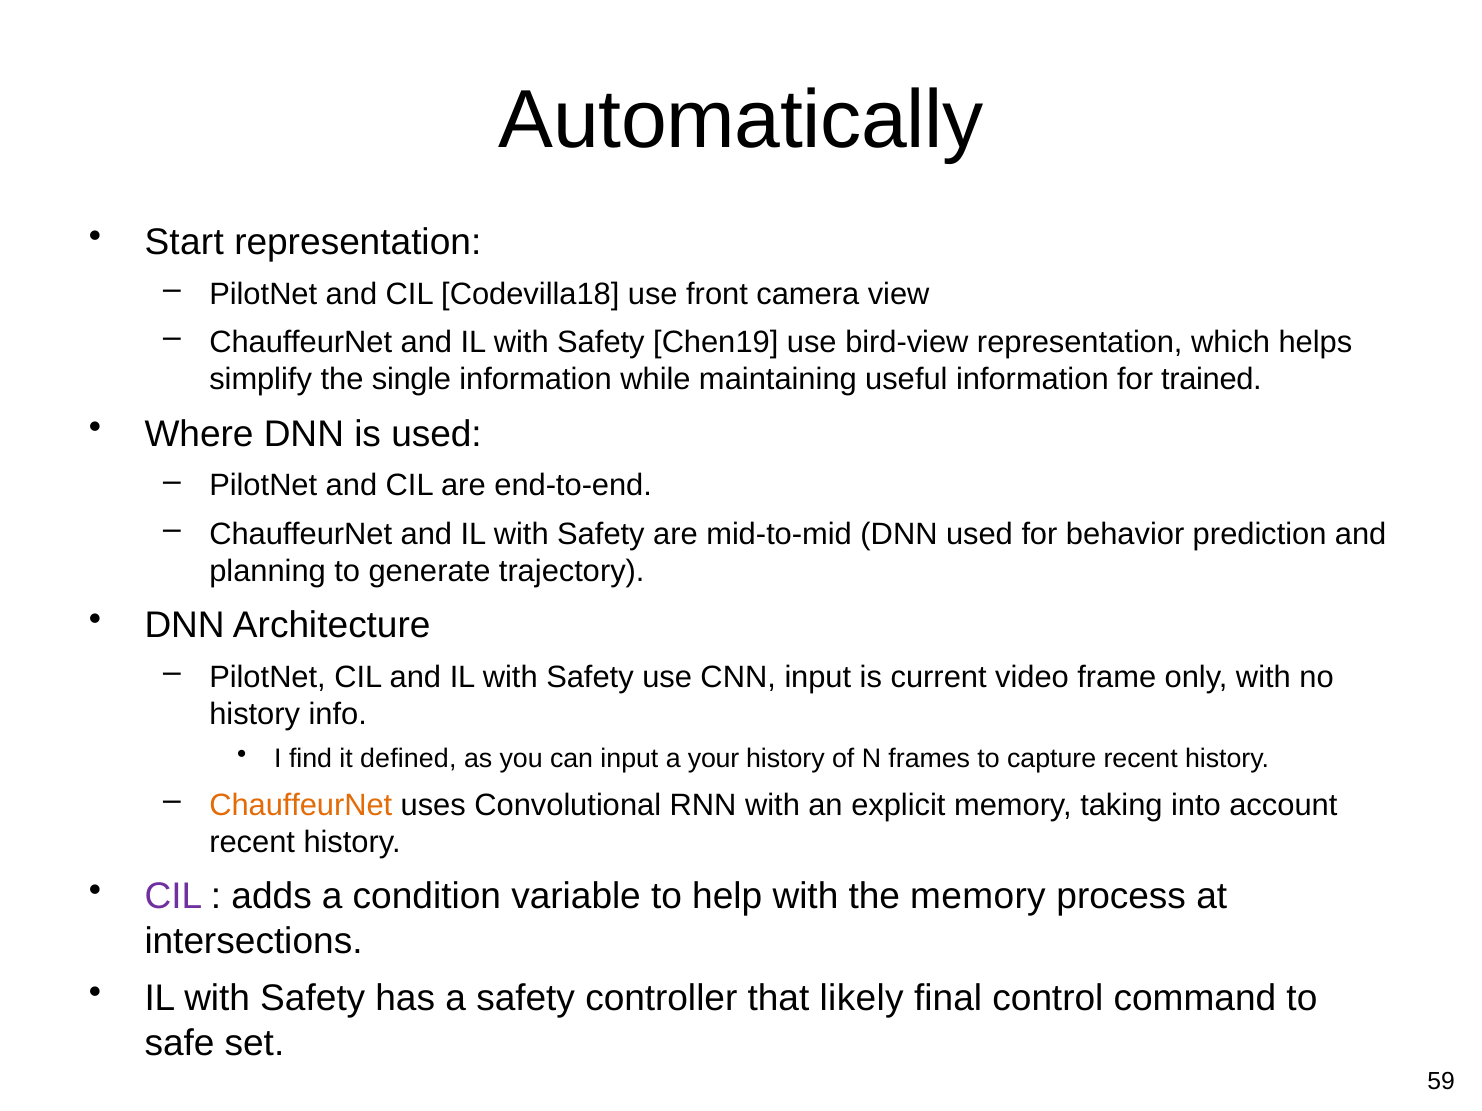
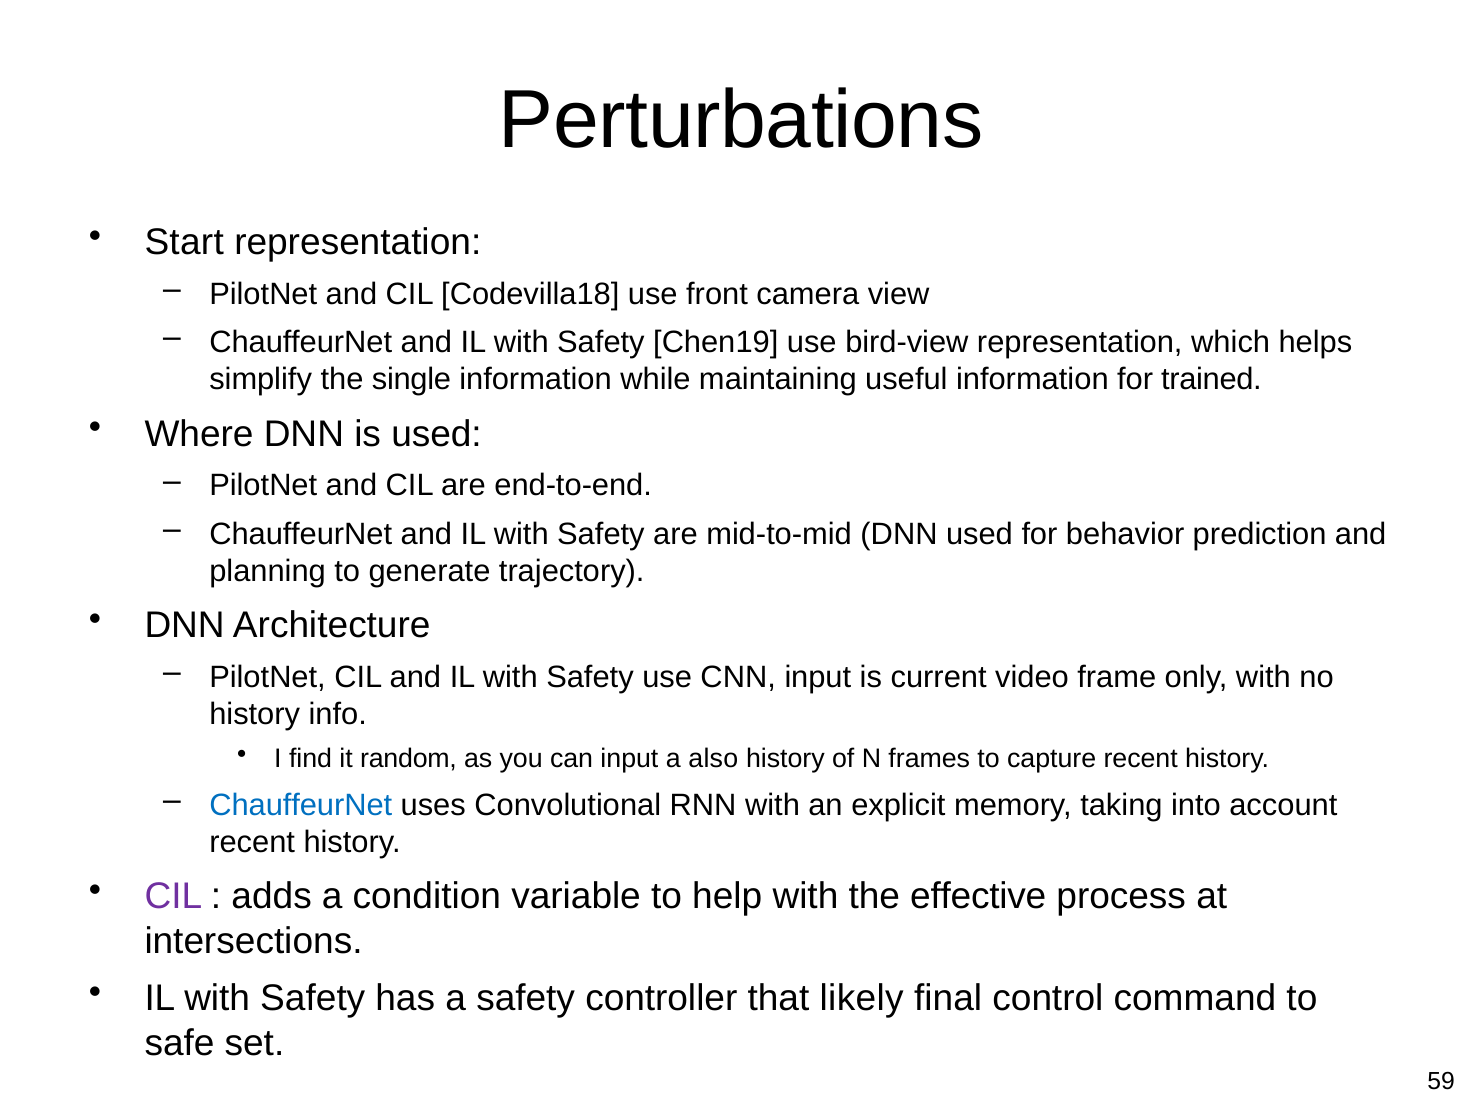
Automatically: Automatically -> Perturbations
defined: defined -> random
your: your -> also
ChauffeurNet at (301, 805) colour: orange -> blue
the memory: memory -> effective
